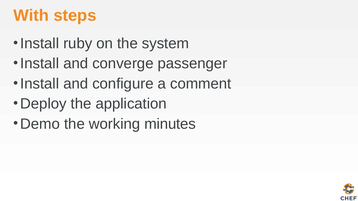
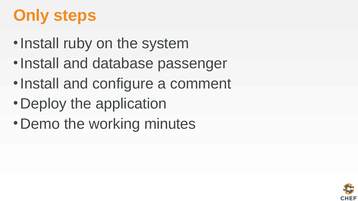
With: With -> Only
converge: converge -> database
